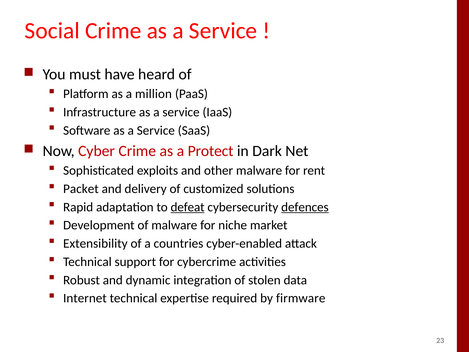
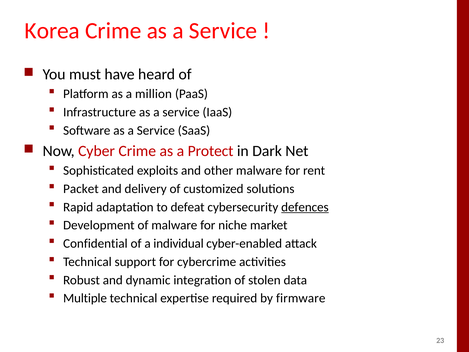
Social: Social -> Korea
defeat underline: present -> none
Extensibility: Extensibility -> Confidential
countries: countries -> individual
Internet: Internet -> Multiple
